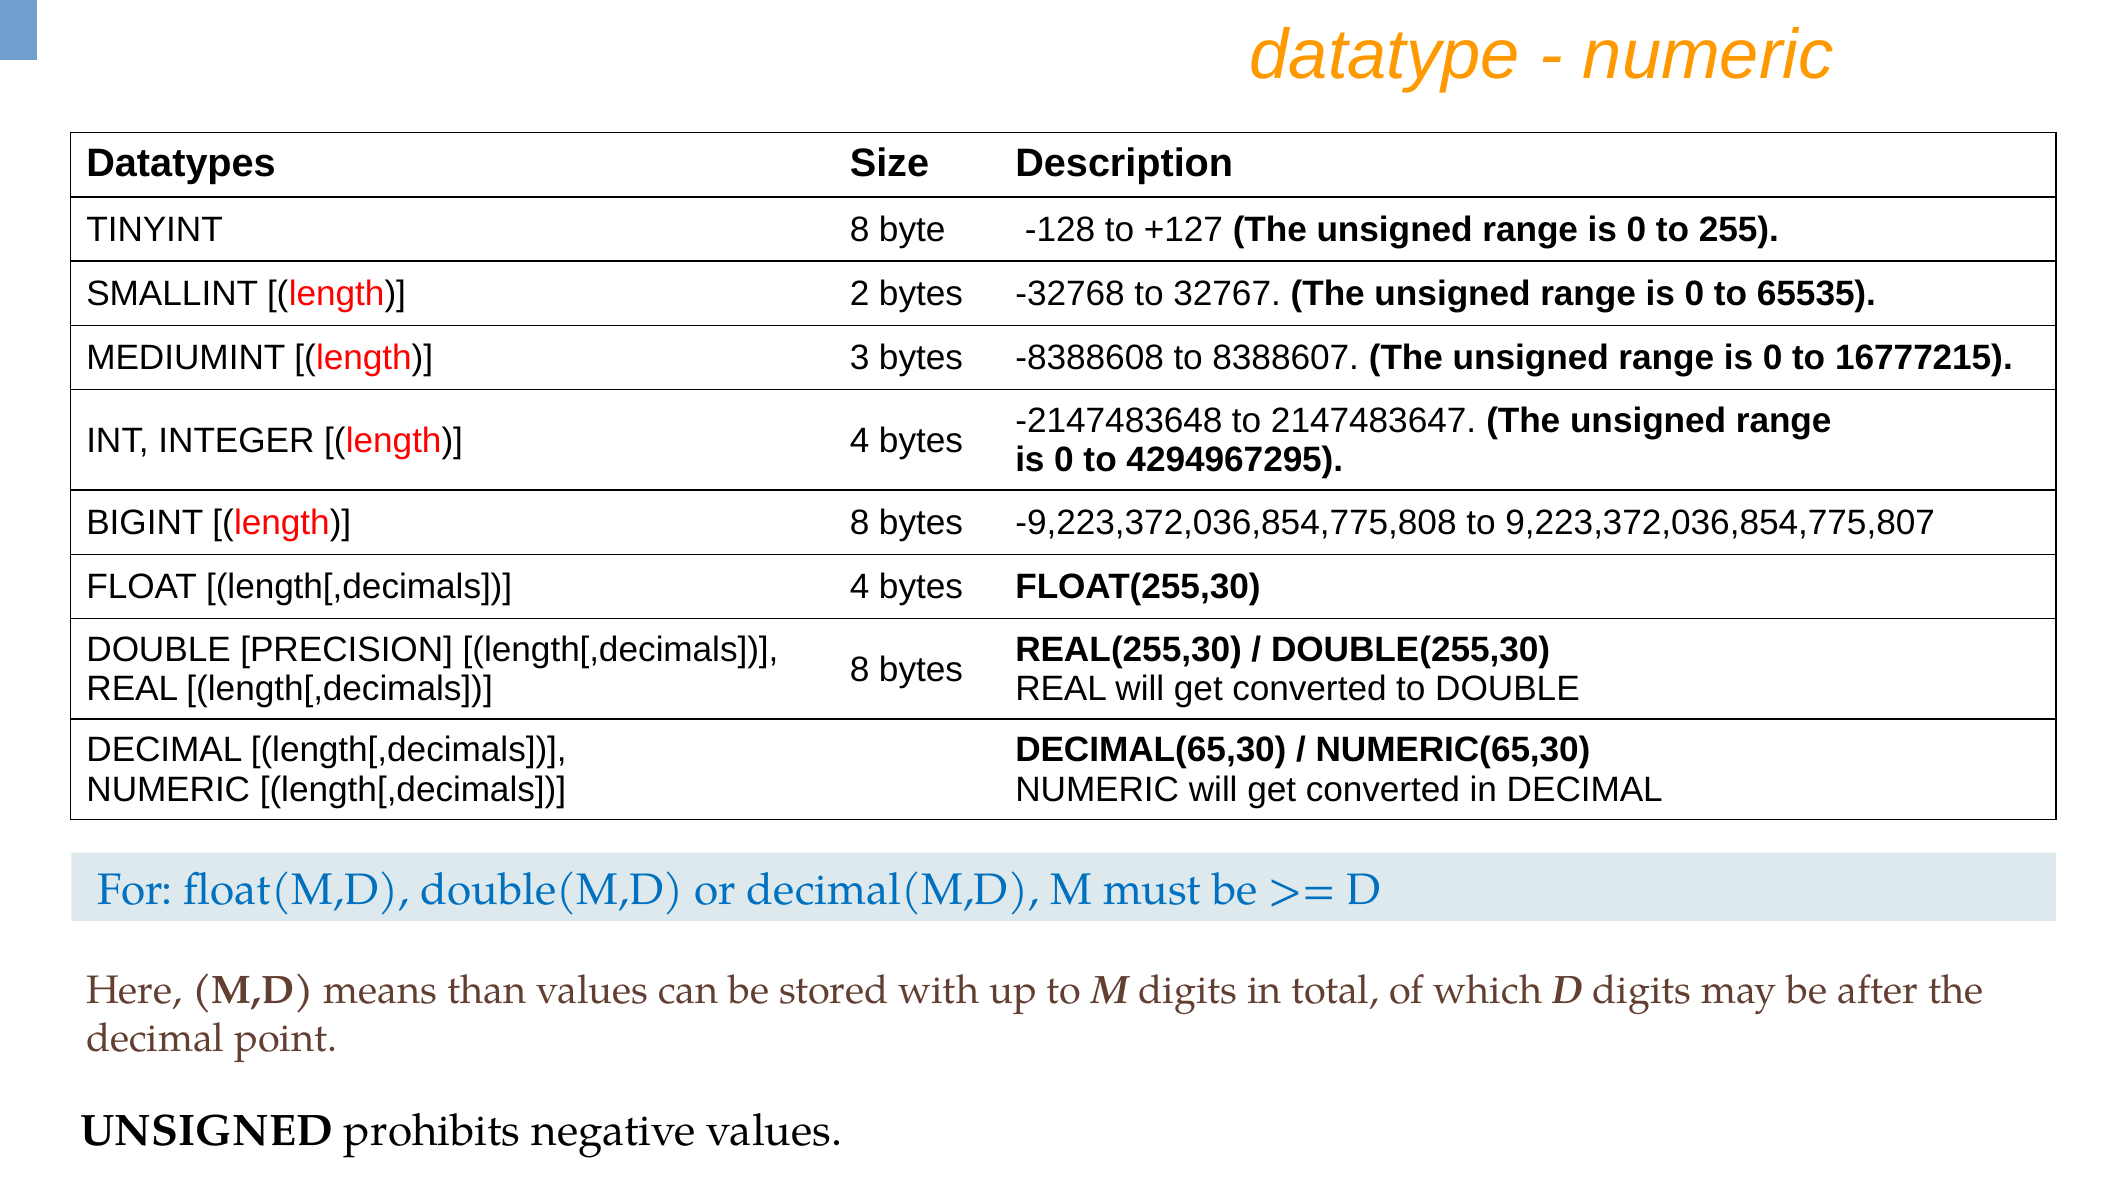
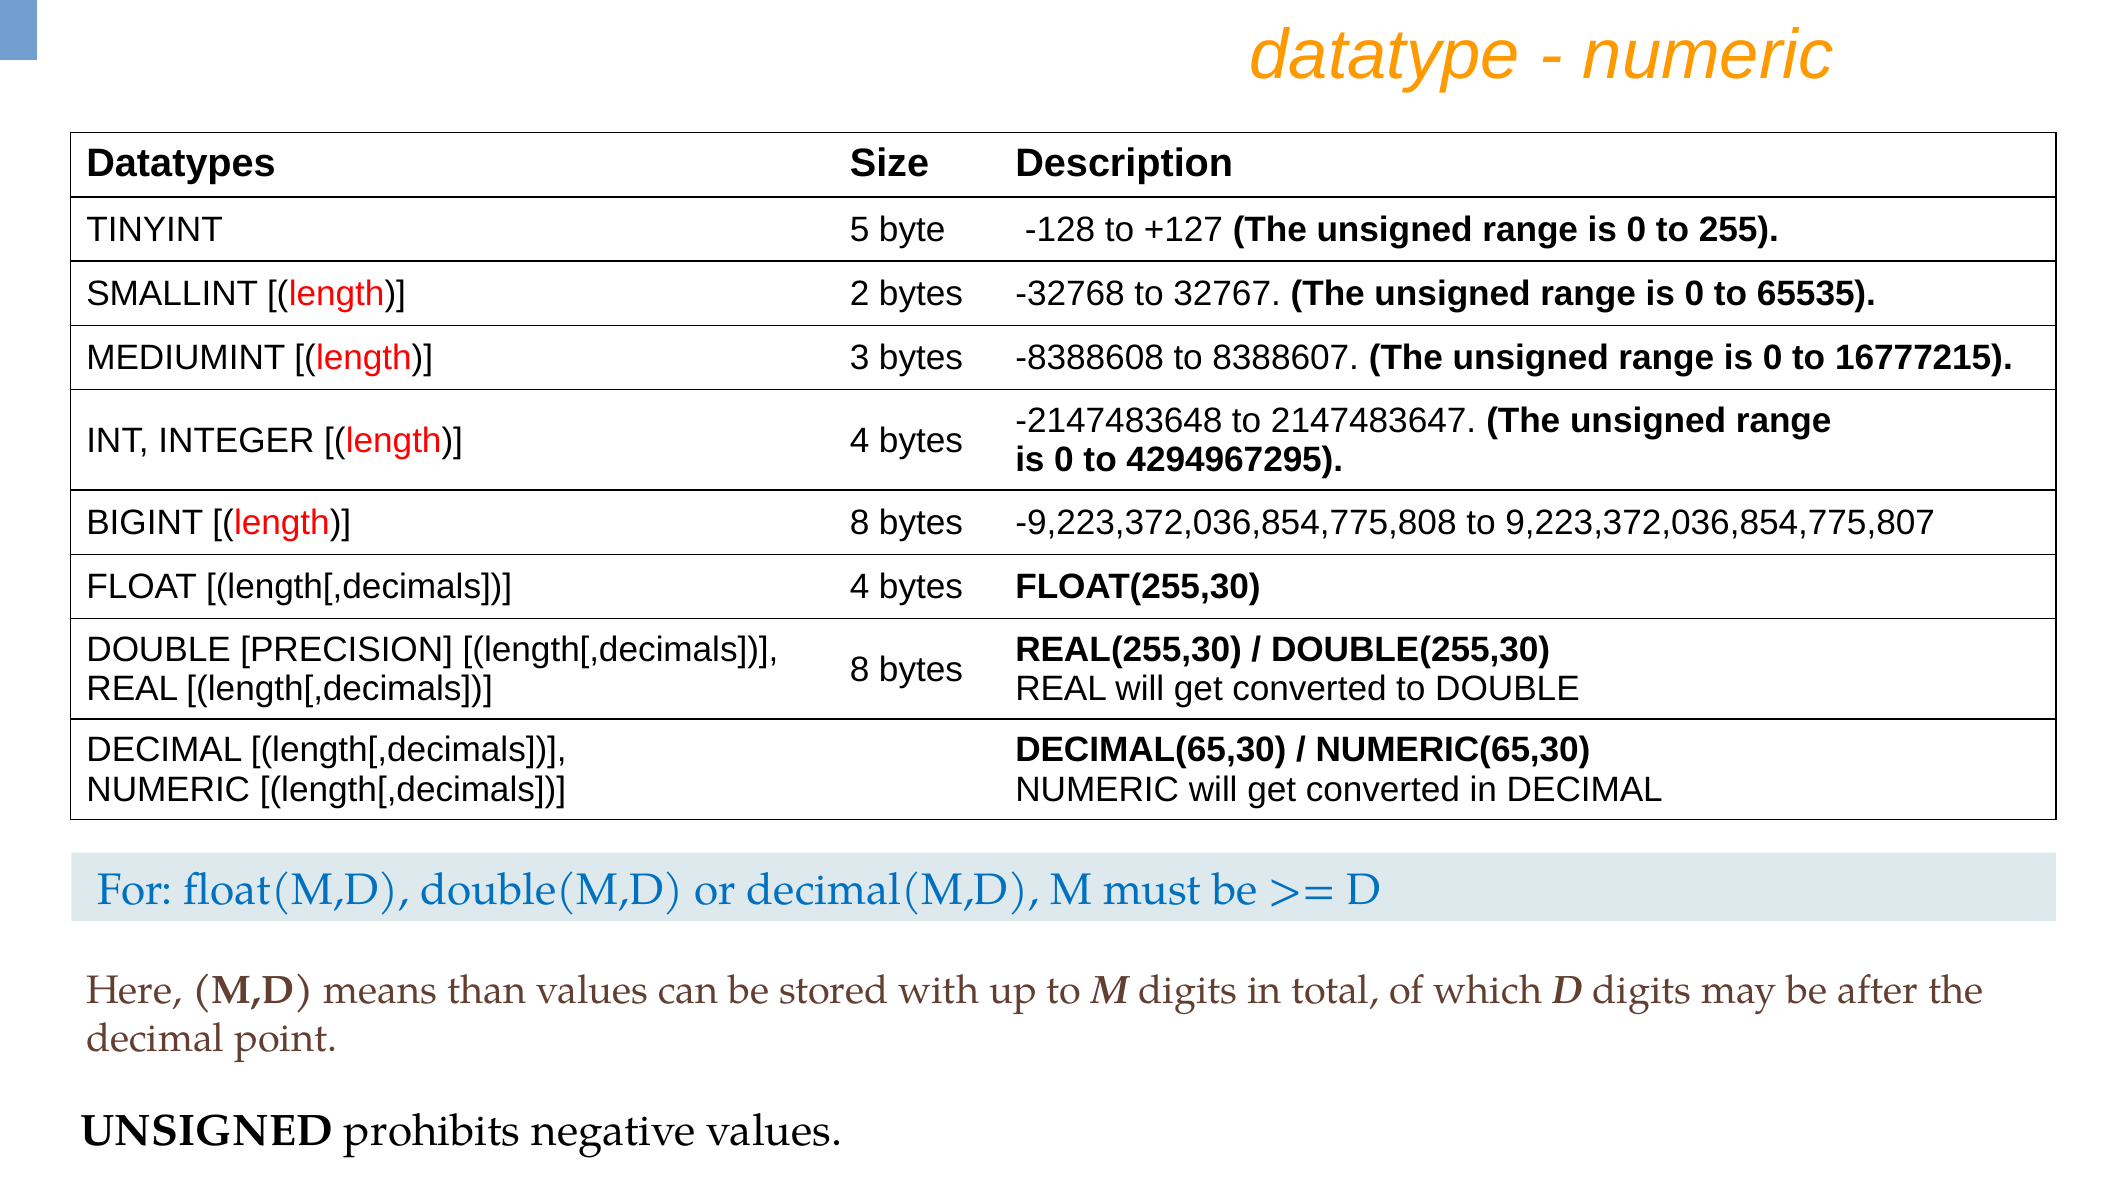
TINYINT 8: 8 -> 5
